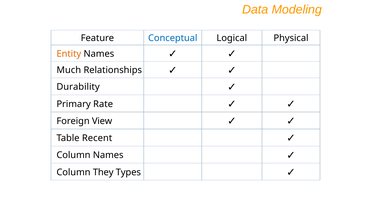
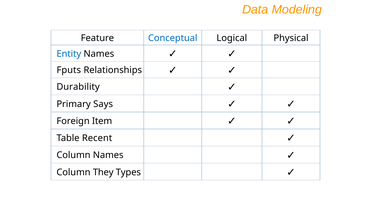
Entity colour: orange -> blue
Much: Much -> Fputs
Rate: Rate -> Says
View: View -> Item
